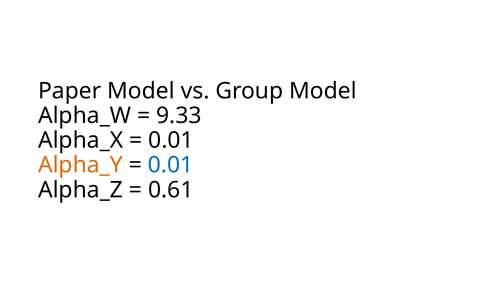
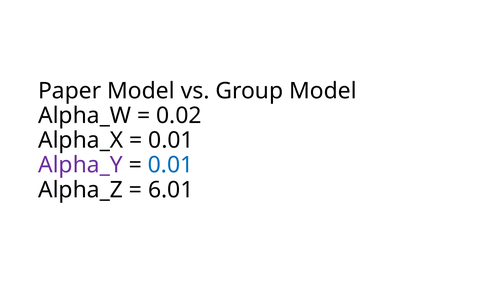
9.33: 9.33 -> 0.02
Alpha_Y colour: orange -> purple
0.61: 0.61 -> 6.01
